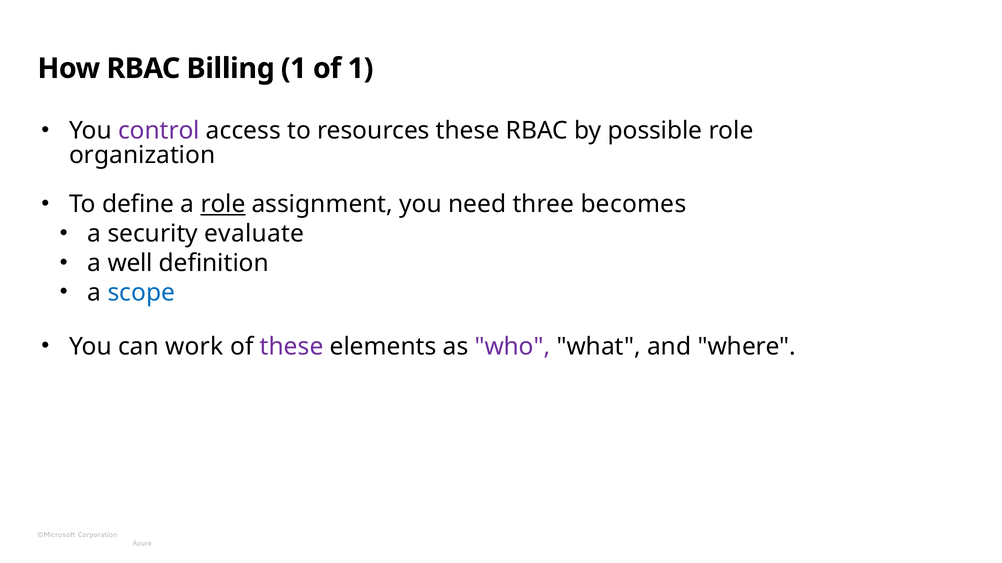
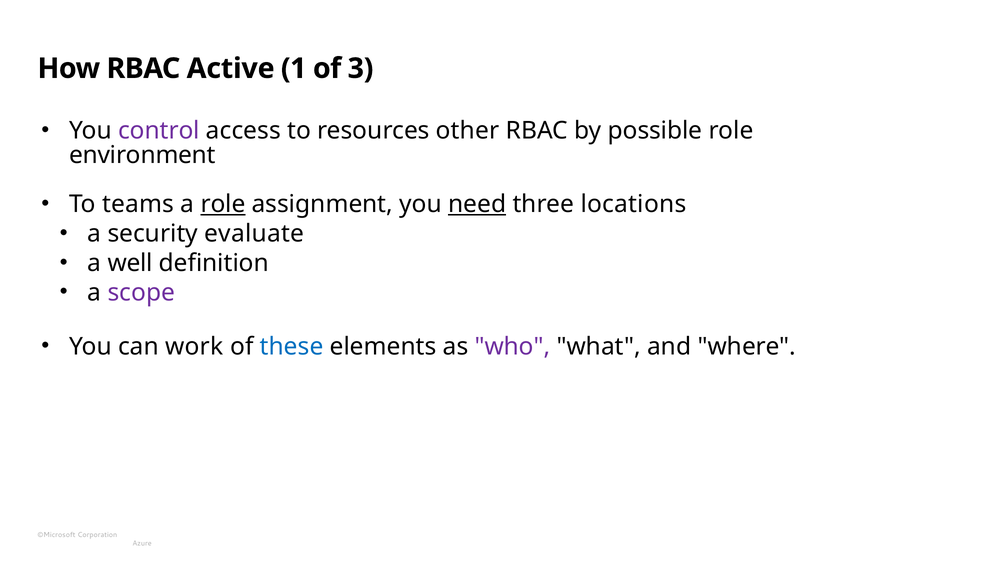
Billing: Billing -> Active
of 1: 1 -> 3
resources these: these -> other
organization: organization -> environment
define: define -> teams
need underline: none -> present
becomes: becomes -> locations
scope colour: blue -> purple
these at (292, 347) colour: purple -> blue
